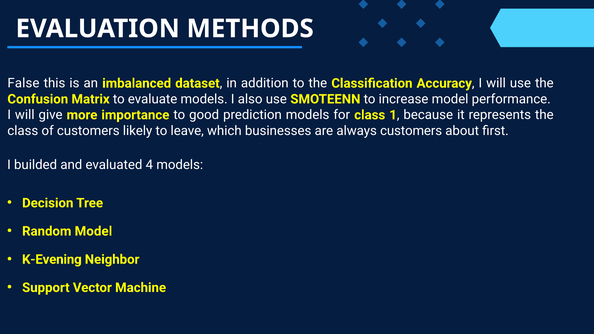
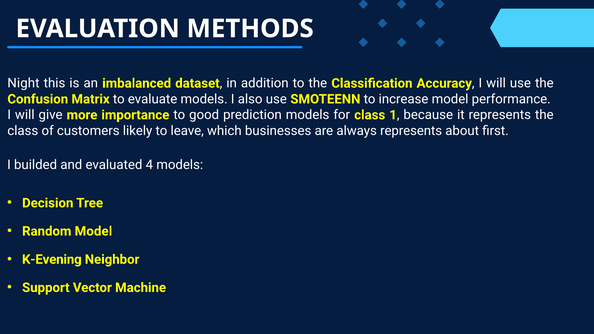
False: False -> Night
always customers: customers -> represents
